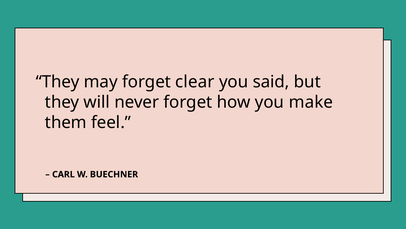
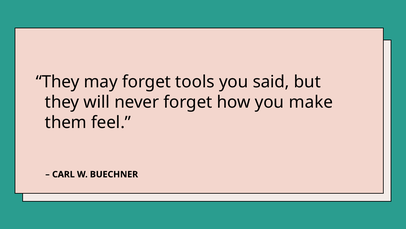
clear: clear -> tools
